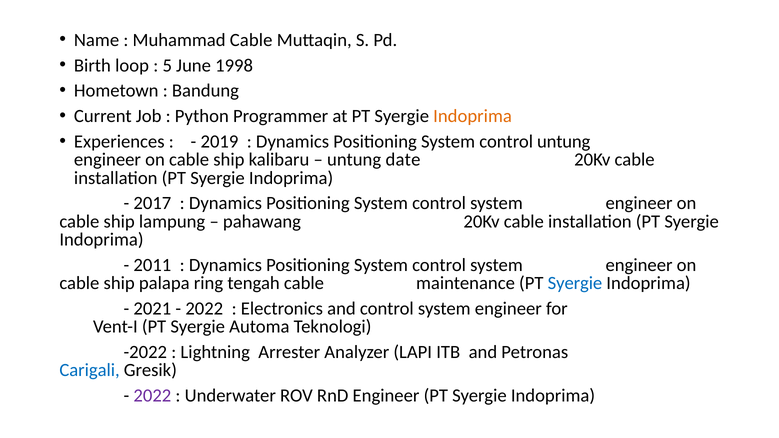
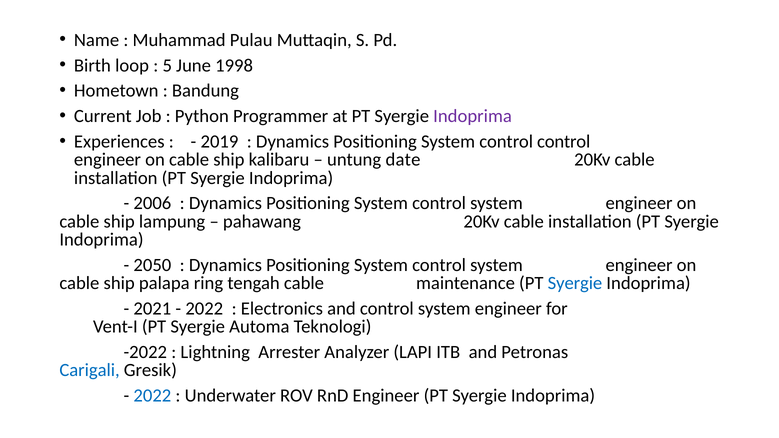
Muhammad Cable: Cable -> Pulau
Indoprima at (473, 116) colour: orange -> purple
control untung: untung -> control
2017: 2017 -> 2006
2011: 2011 -> 2050
2022 at (152, 396) colour: purple -> blue
